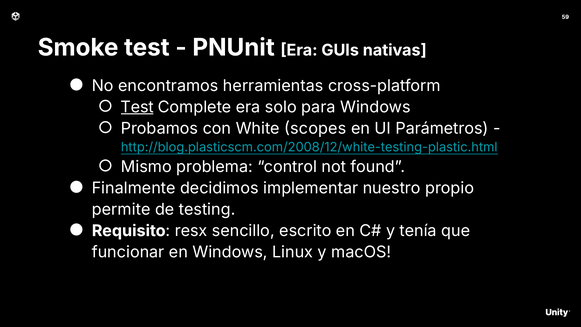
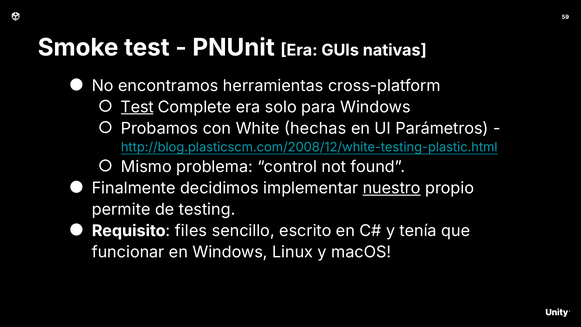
scopes: scopes -> hechas
nuestro underline: none -> present
resx: resx -> files
